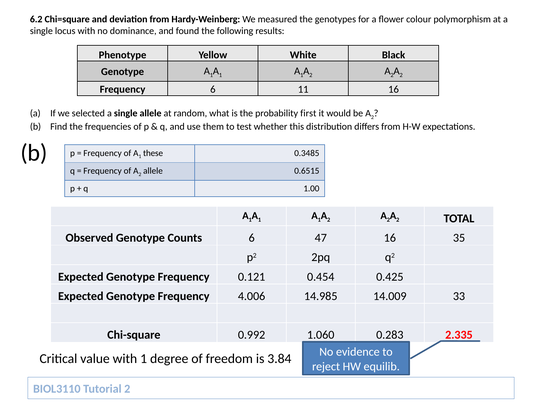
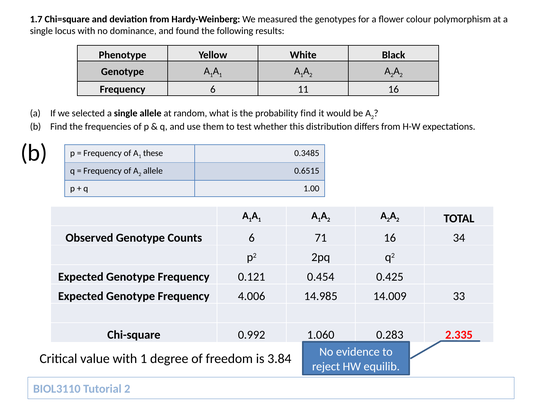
6.2: 6.2 -> 1.7
probability first: first -> find
47: 47 -> 71
35: 35 -> 34
